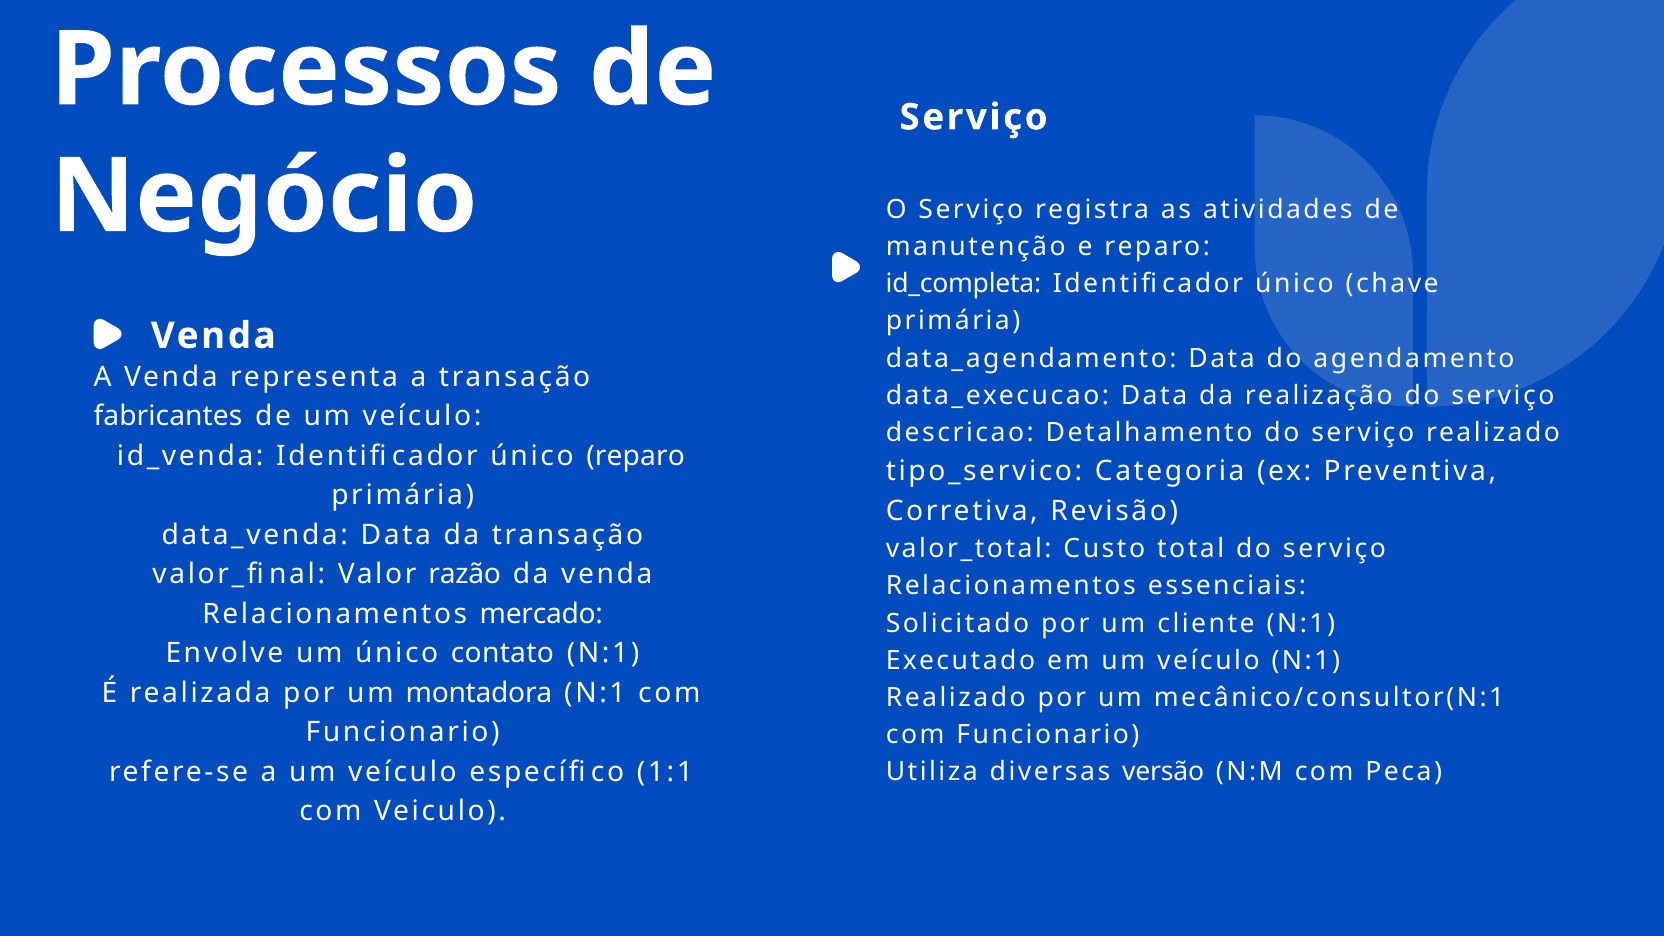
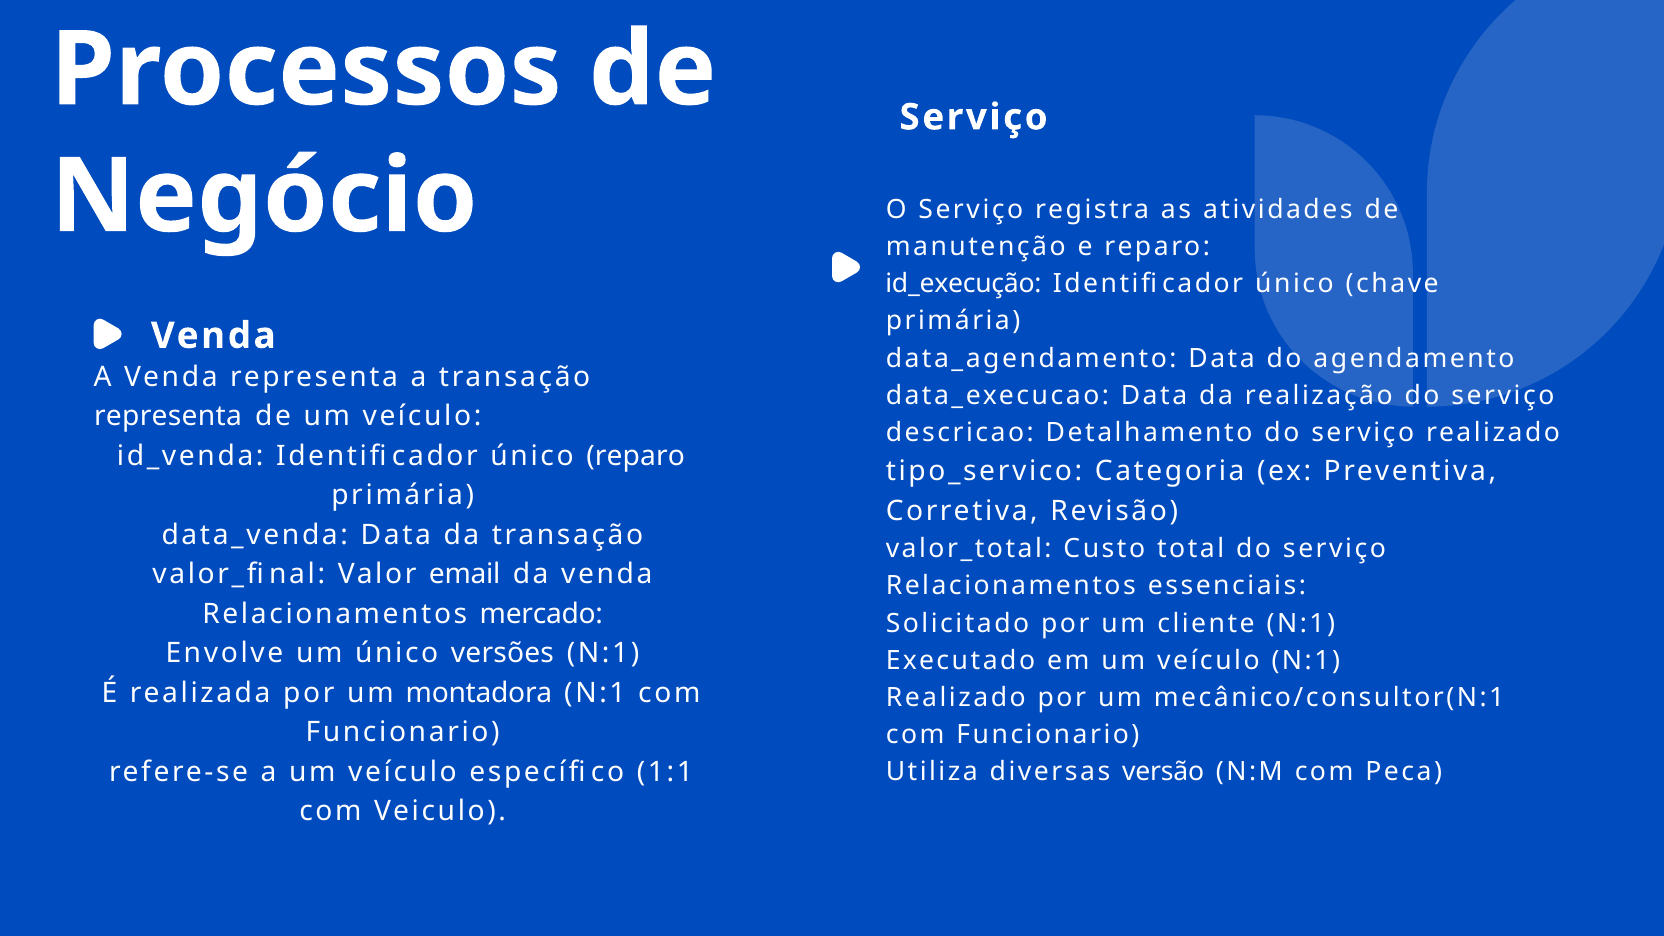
id_completa: id_completa -> id_execução
fabricantes at (168, 416): fabricantes -> representa
razão: razão -> email
contato: contato -> versões
